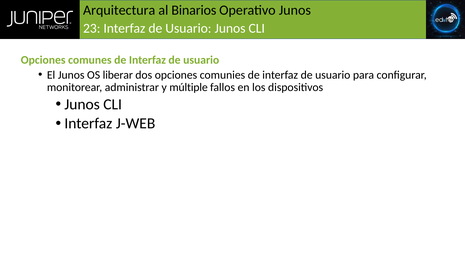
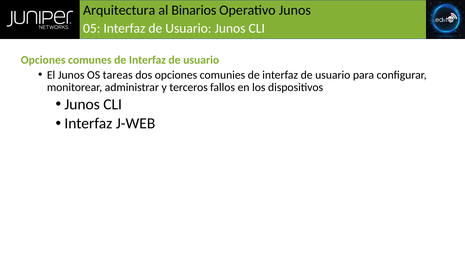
23: 23 -> 05
liberar: liberar -> tareas
múltiple: múltiple -> terceros
